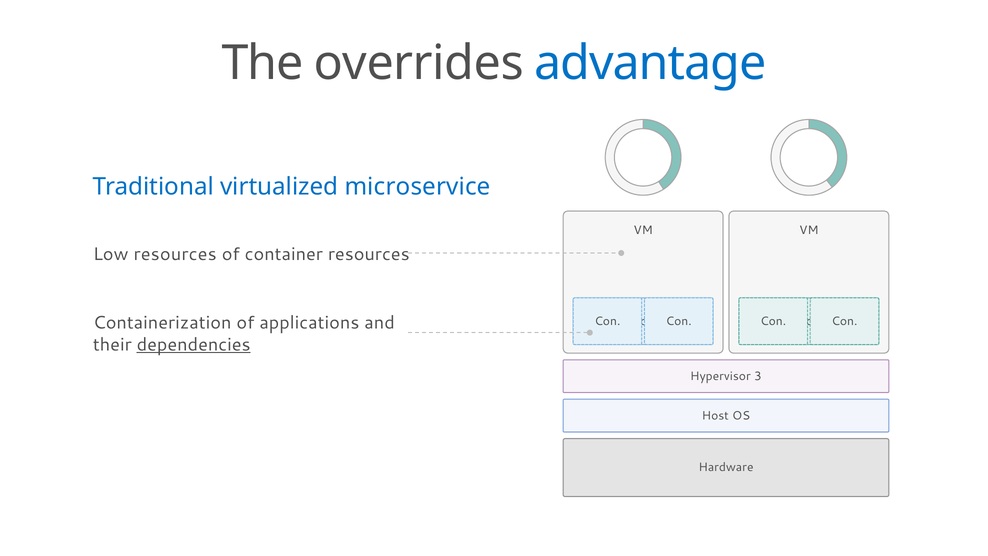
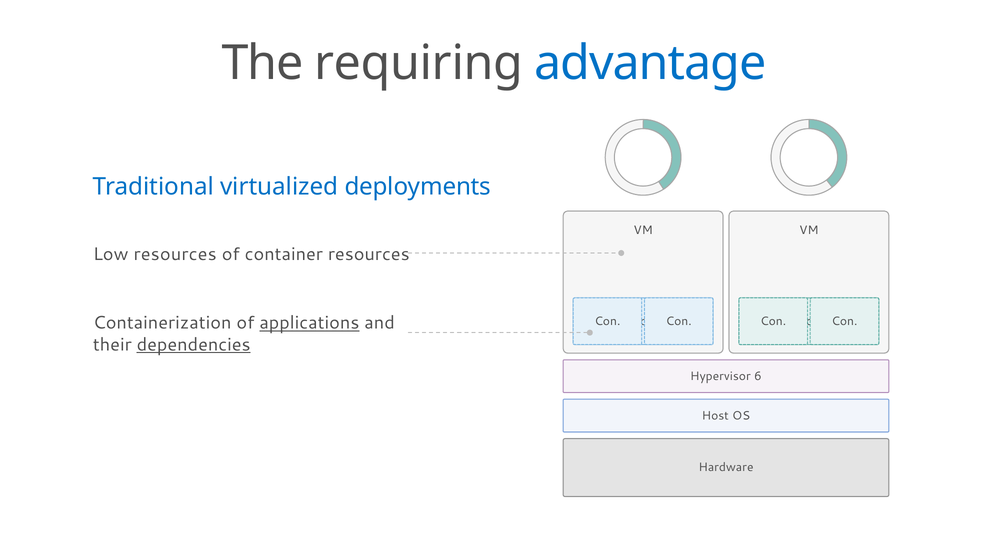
overrides: overrides -> requiring
microservice: microservice -> deployments
applications underline: none -> present
3: 3 -> 6
